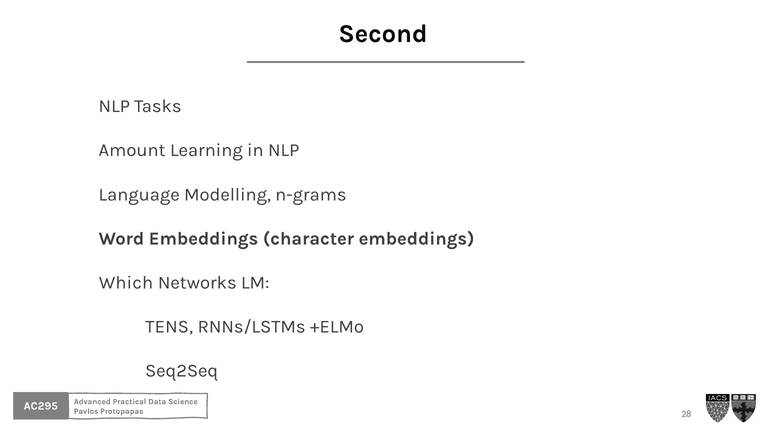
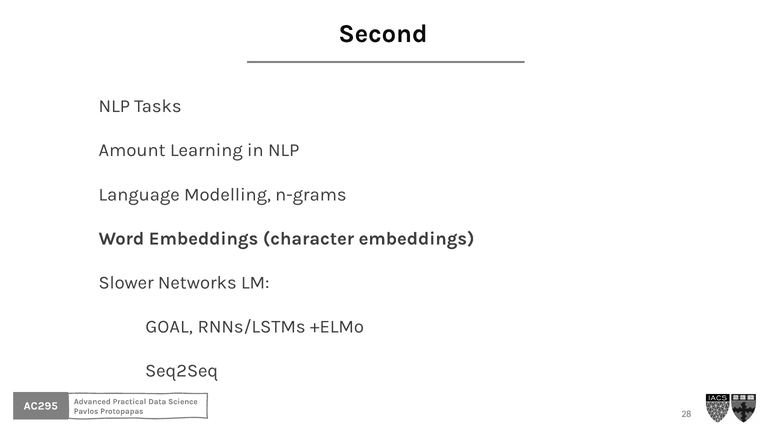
Which: Which -> Slower
TENS: TENS -> GOAL
